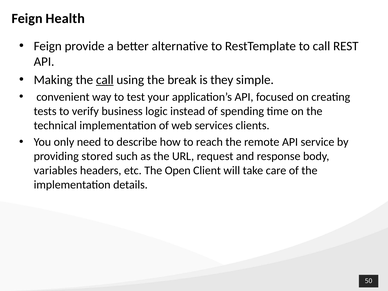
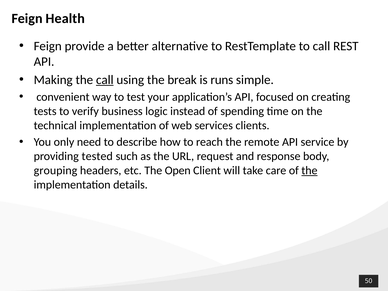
they: they -> runs
stored: stored -> tested
variables: variables -> grouping
the at (309, 170) underline: none -> present
